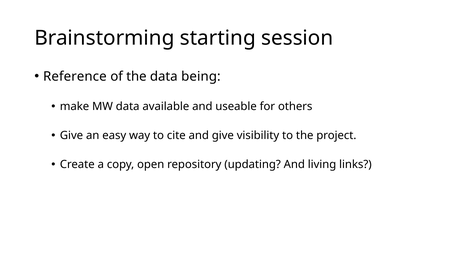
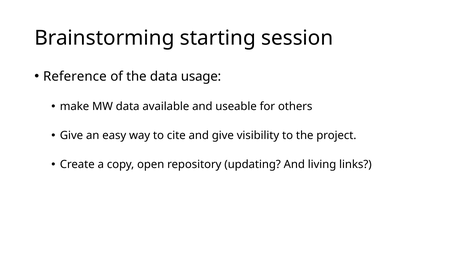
being: being -> usage
